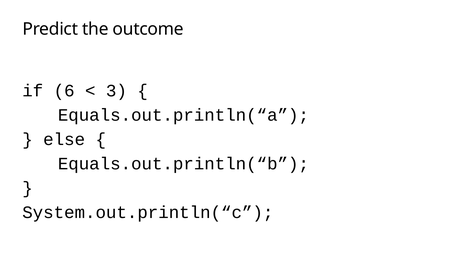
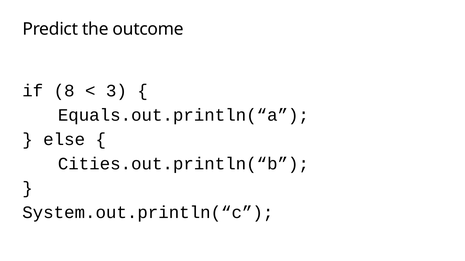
6: 6 -> 8
Equals.out.println(“b: Equals.out.println(“b -> Cities.out.println(“b
